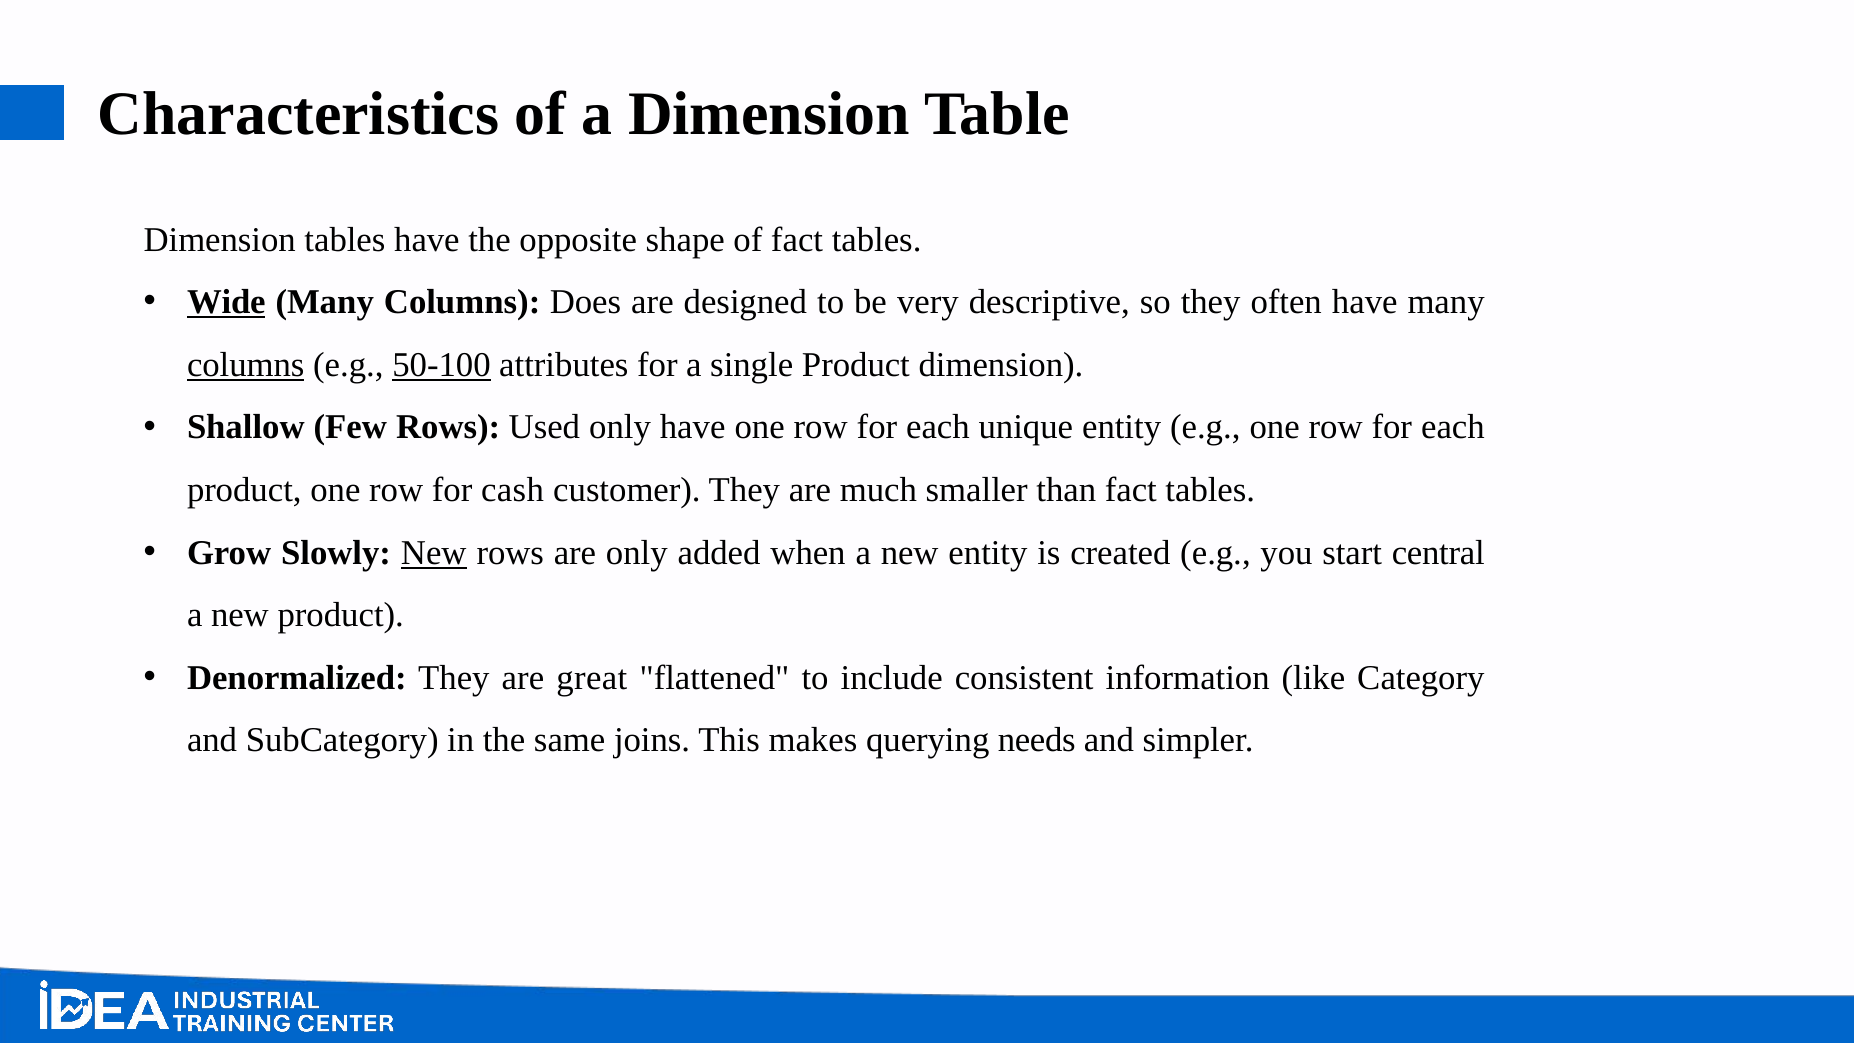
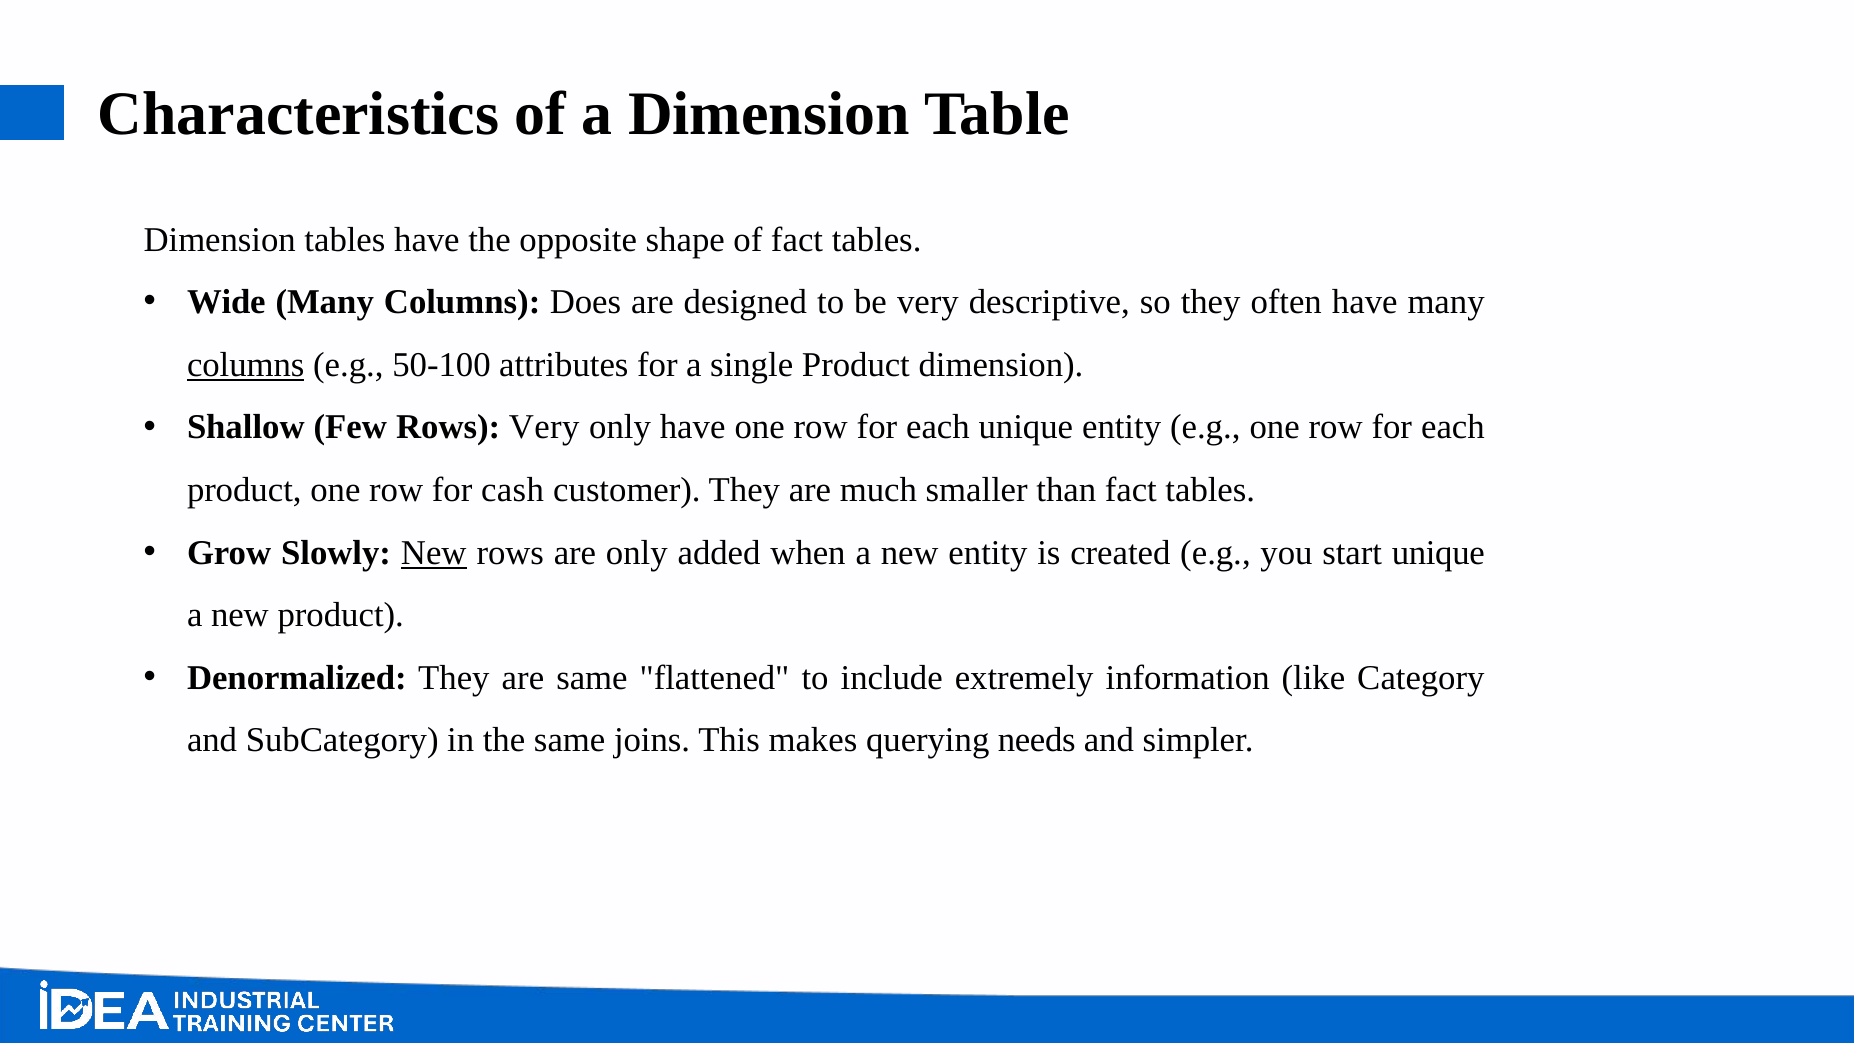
Wide underline: present -> none
50-100 underline: present -> none
Rows Used: Used -> Very
start central: central -> unique
are great: great -> same
consistent: consistent -> extremely
